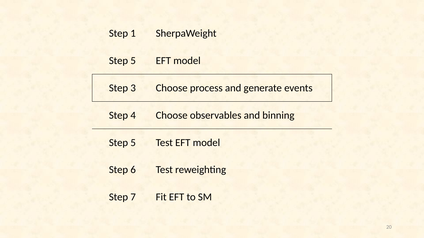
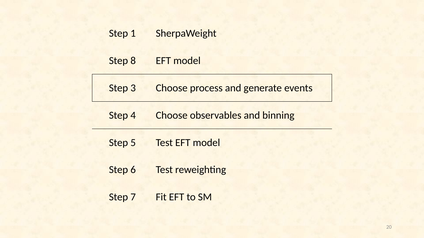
5 at (133, 61): 5 -> 8
